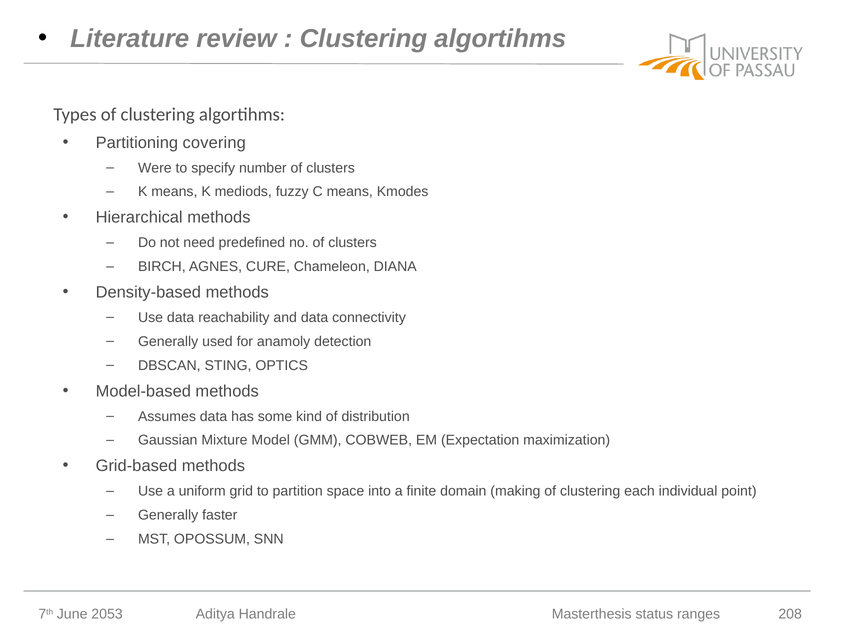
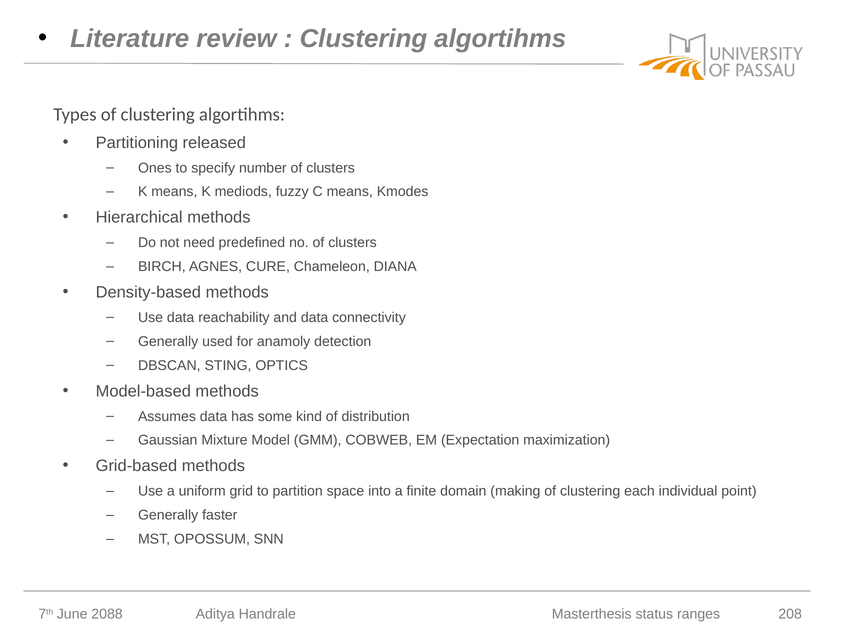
covering: covering -> released
Were: Were -> Ones
2053: 2053 -> 2088
